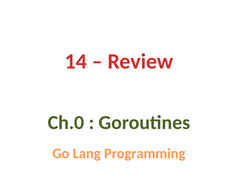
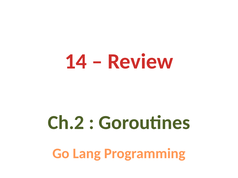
Ch.0: Ch.0 -> Ch.2
